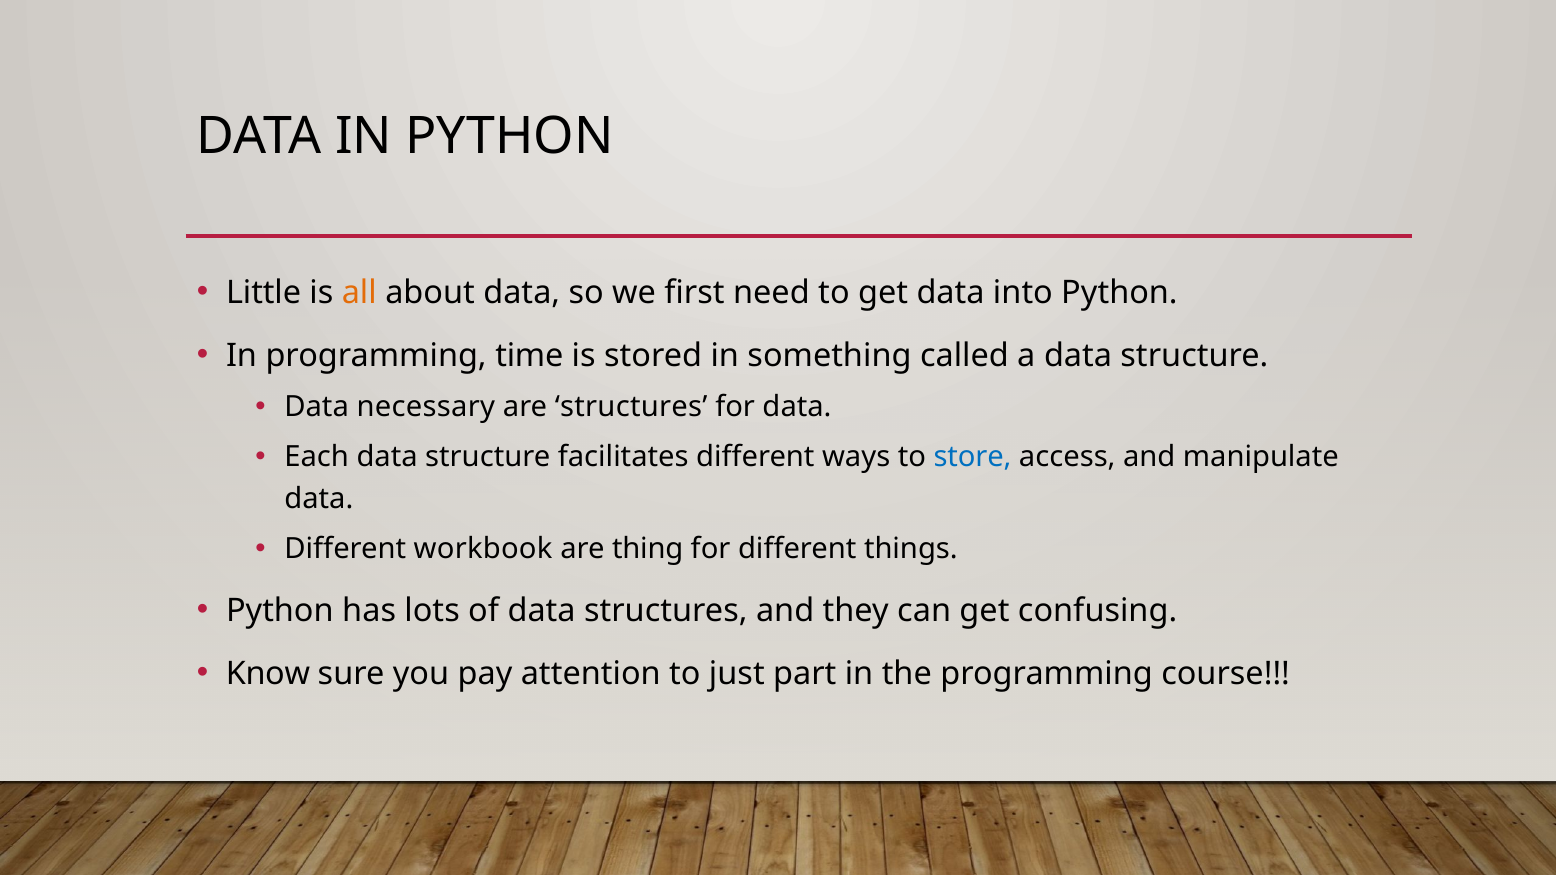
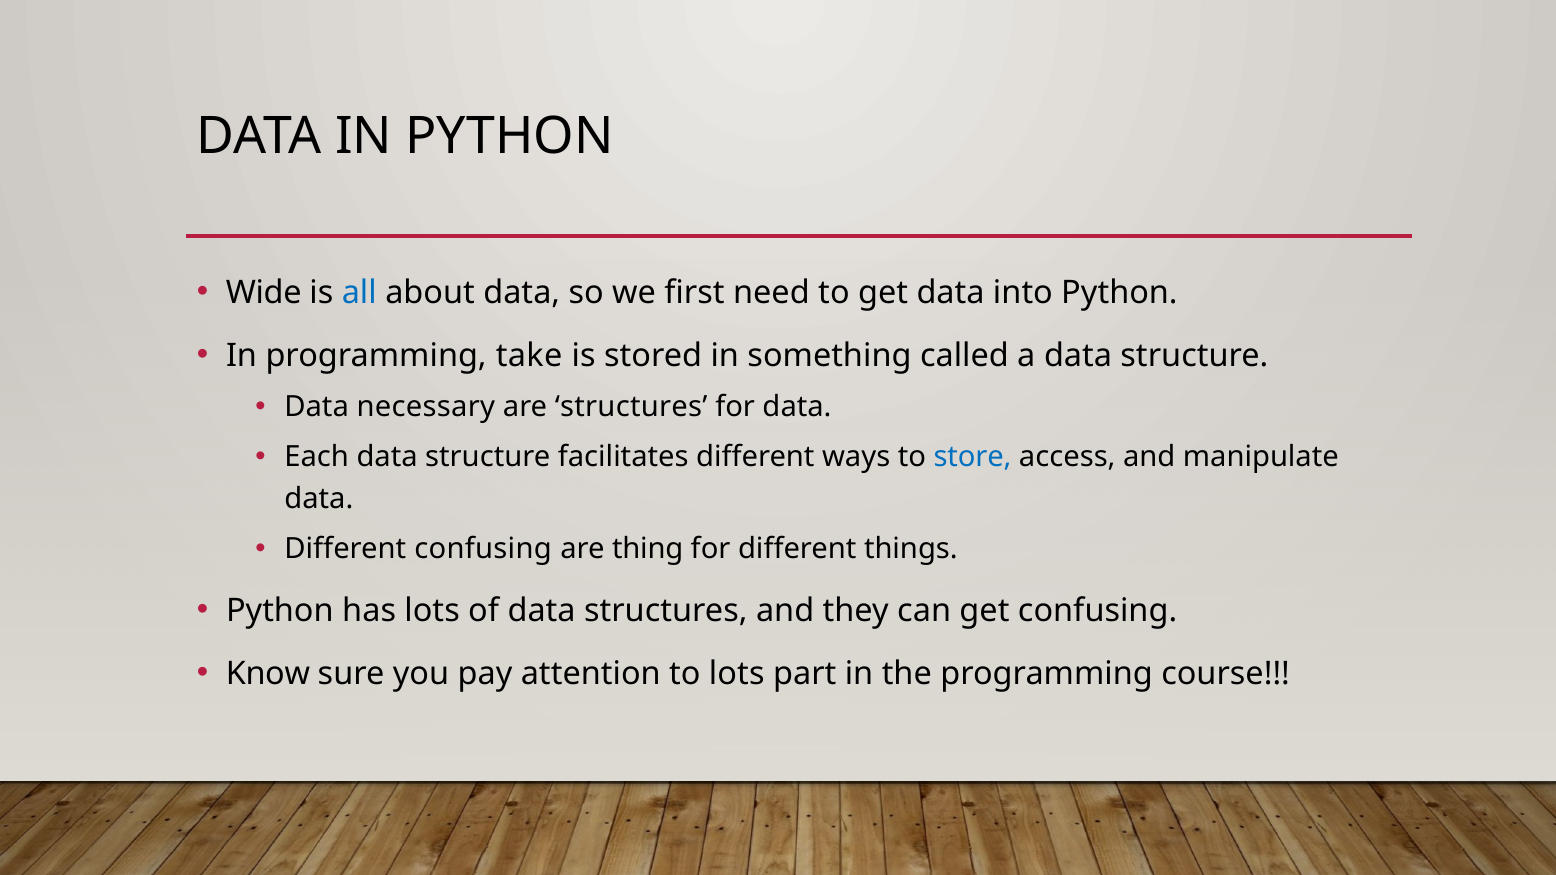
Little: Little -> Wide
all colour: orange -> blue
time: time -> take
Different workbook: workbook -> confusing
to just: just -> lots
